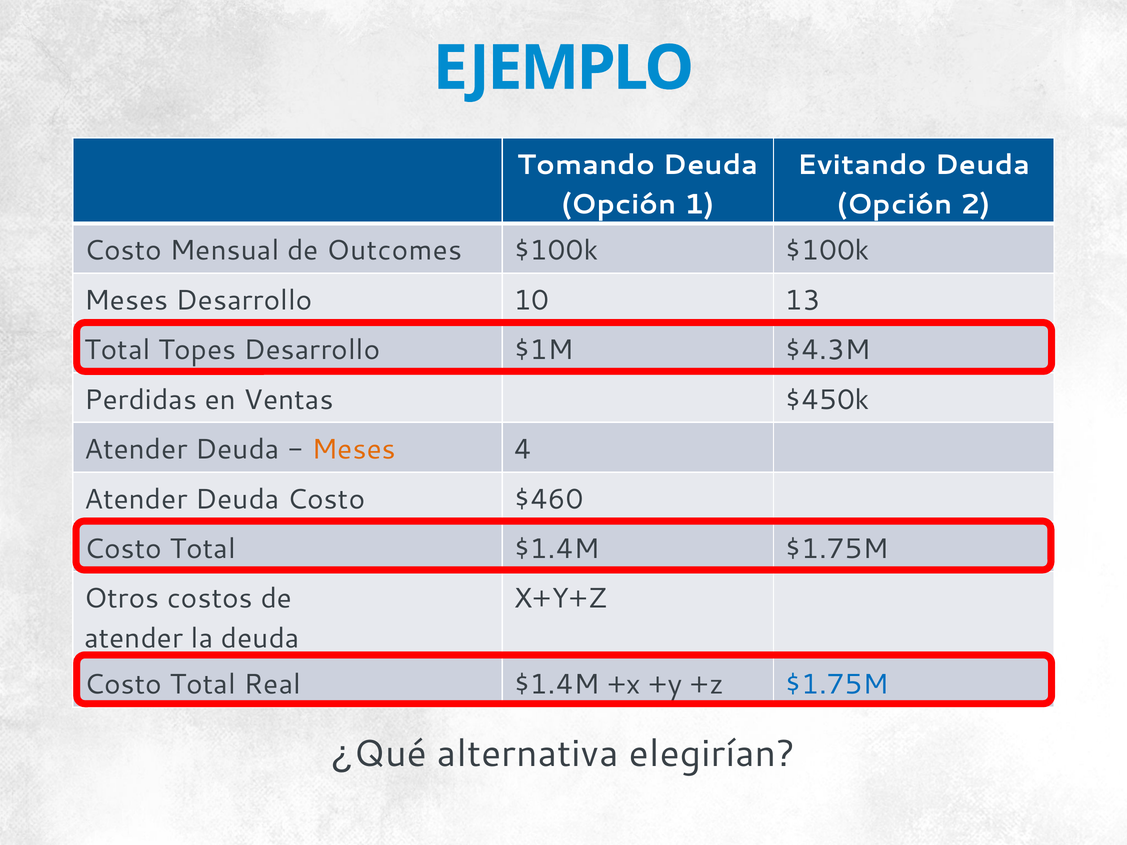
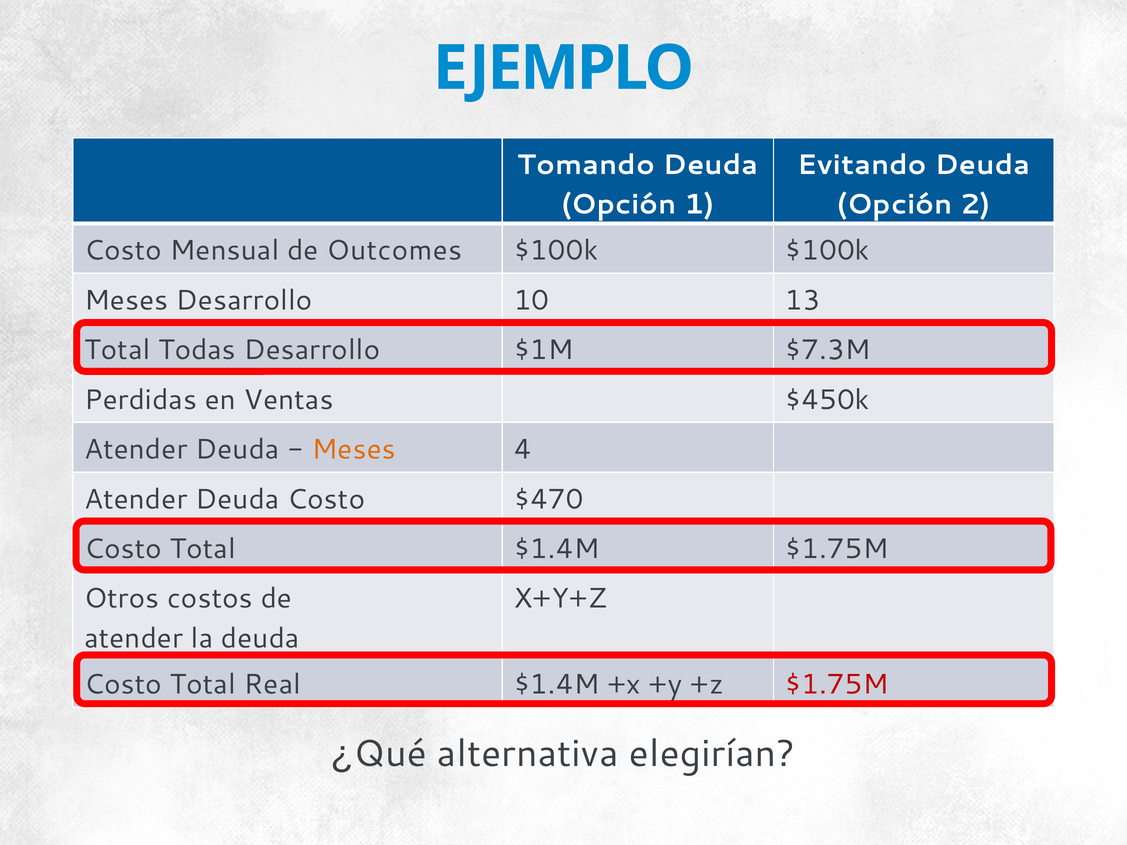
Topes: Topes -> Todas
$4.3M: $4.3M -> $7.3M
$460: $460 -> $470
$1.75M at (837, 685) colour: blue -> red
